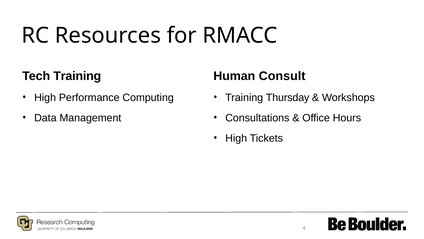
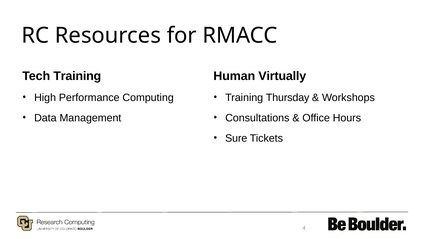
Consult: Consult -> Virtually
High at (236, 138): High -> Sure
